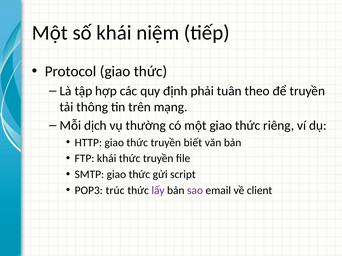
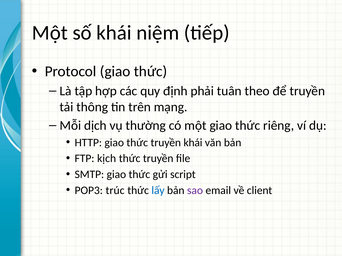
truyền biết: biết -> khái
FTP khái: khái -> kịch
lấy colour: purple -> blue
